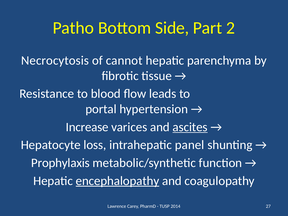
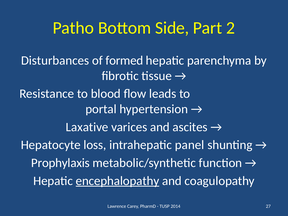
Necrocytosis: Necrocytosis -> Disturbances
cannot: cannot -> formed
Increase: Increase -> Laxative
ascites underline: present -> none
